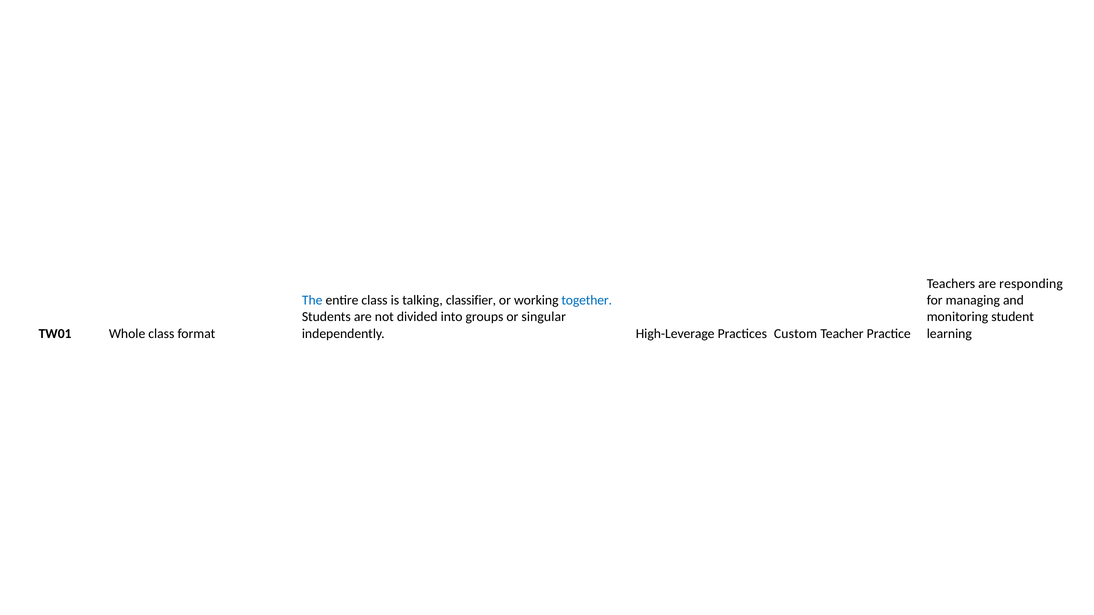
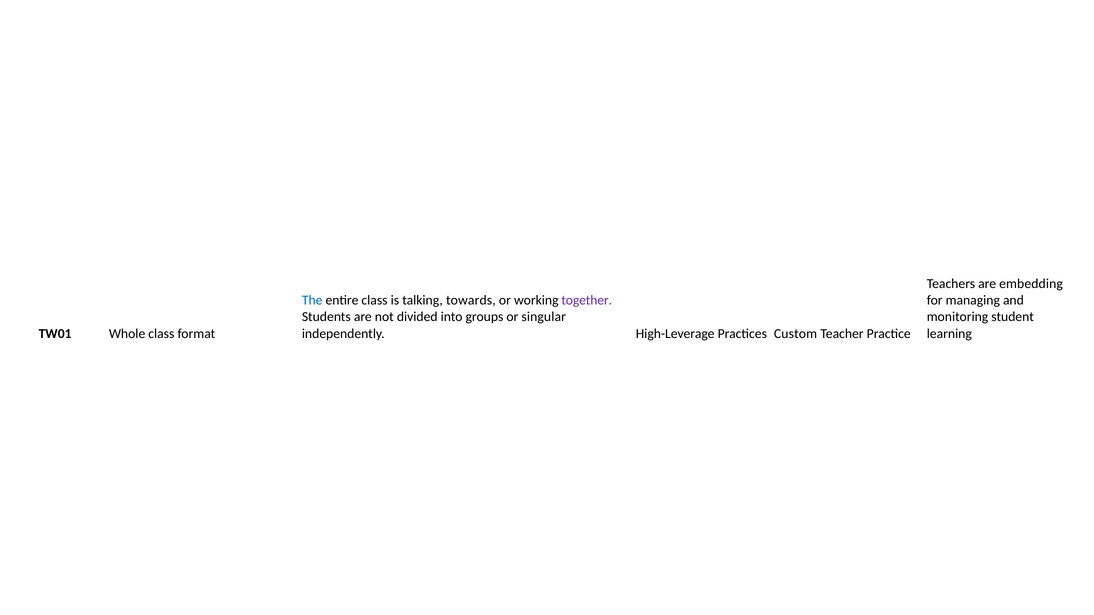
responding: responding -> embedding
classifier: classifier -> towards
together colour: blue -> purple
